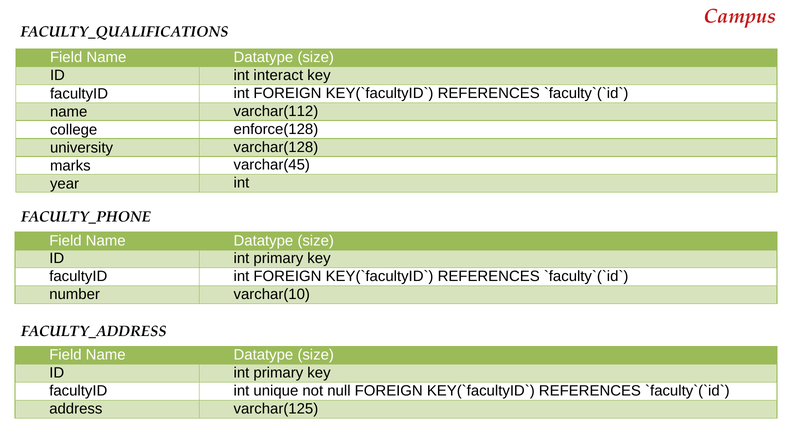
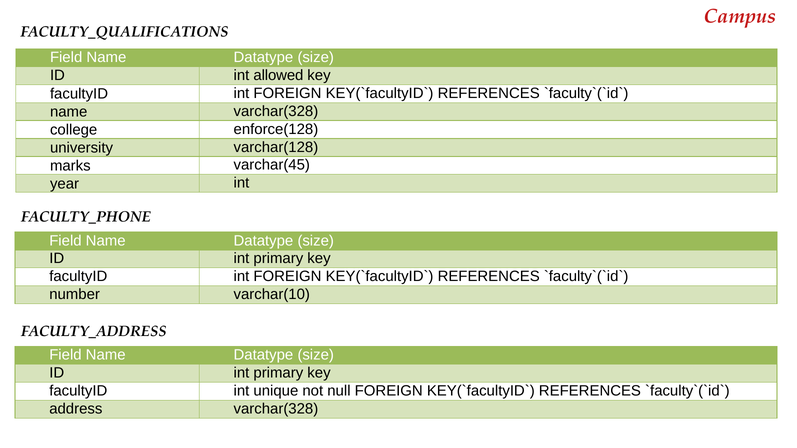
interact: interact -> allowed
name varchar(112: varchar(112 -> varchar(328
address varchar(125: varchar(125 -> varchar(328
